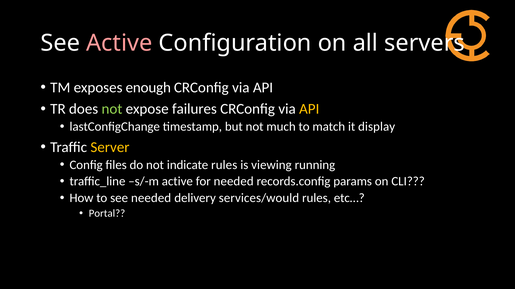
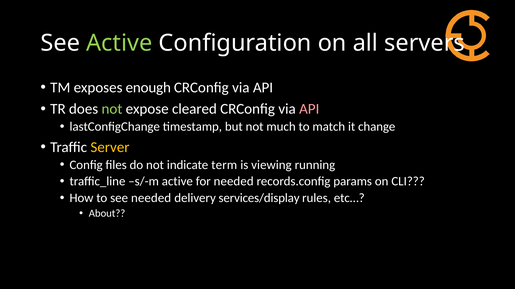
Active at (119, 43) colour: pink -> light green
failures: failures -> cleared
API at (309, 109) colour: yellow -> pink
display: display -> change
indicate rules: rules -> term
services/would: services/would -> services/display
Portal: Portal -> About
